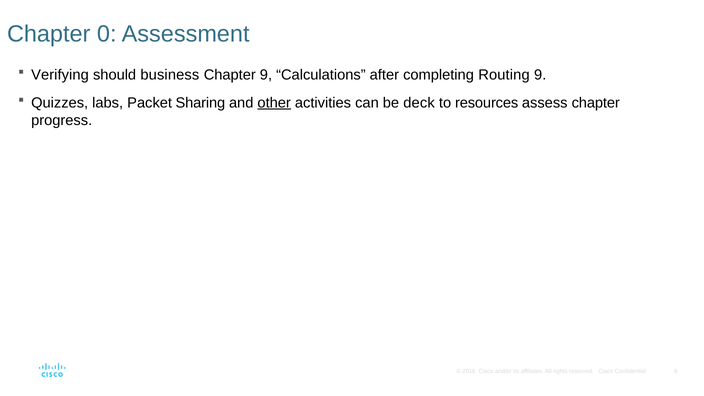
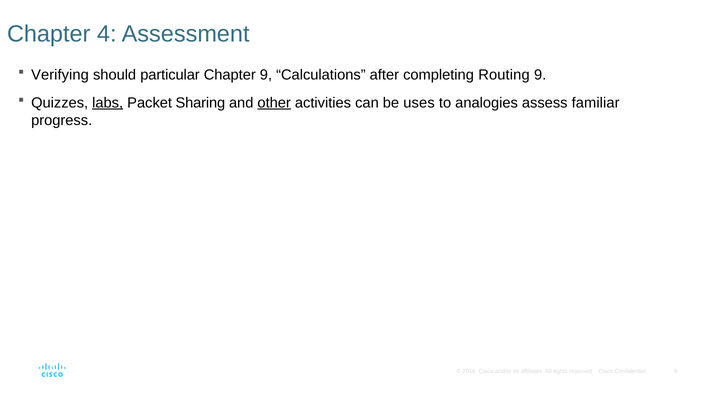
0: 0 -> 4
business: business -> particular
labs underline: none -> present
deck: deck -> uses
resources: resources -> analogies
assess chapter: chapter -> familiar
